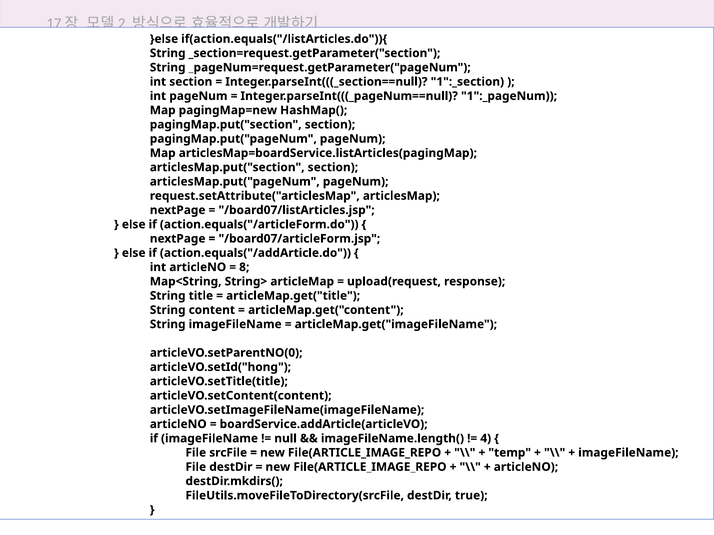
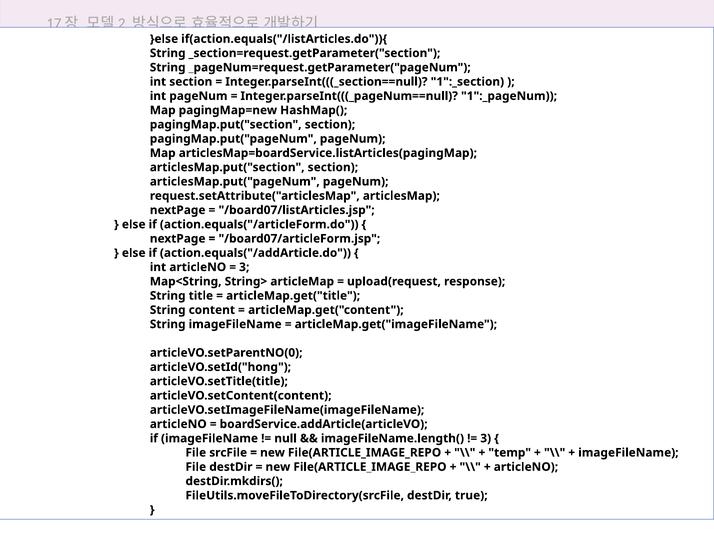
8 at (244, 267): 8 -> 3
4 at (486, 439): 4 -> 3
